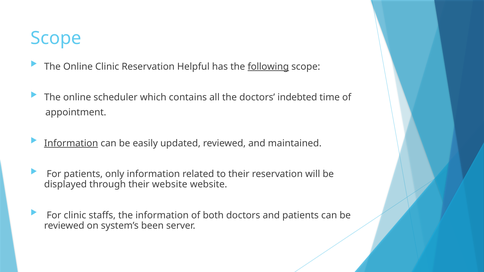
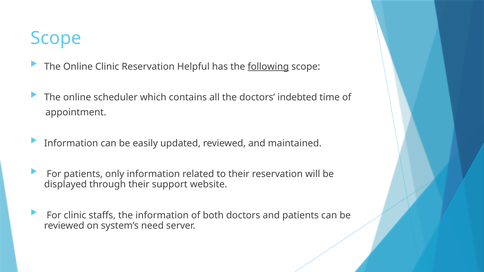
Information at (71, 143) underline: present -> none
their website: website -> support
been: been -> need
